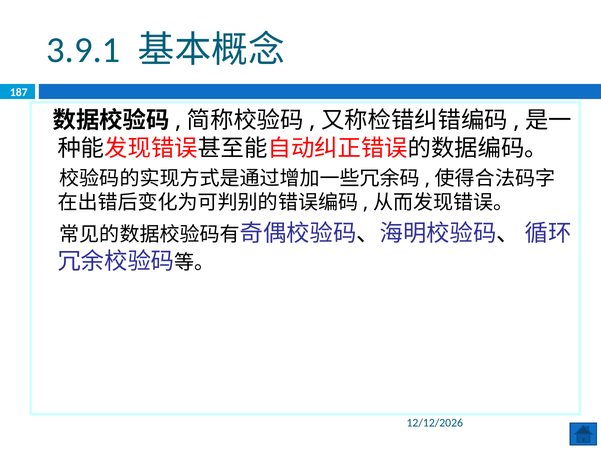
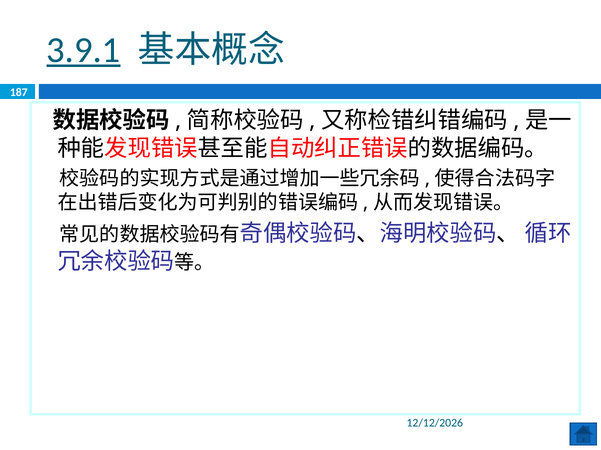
3.9.1 underline: none -> present
